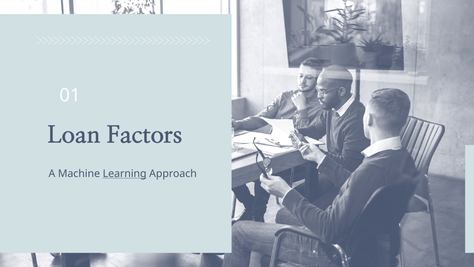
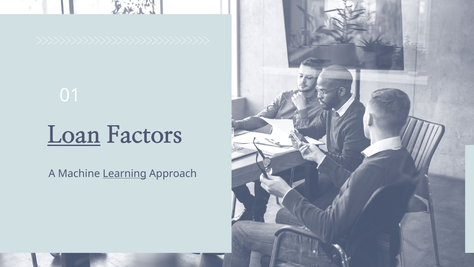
Loan underline: none -> present
